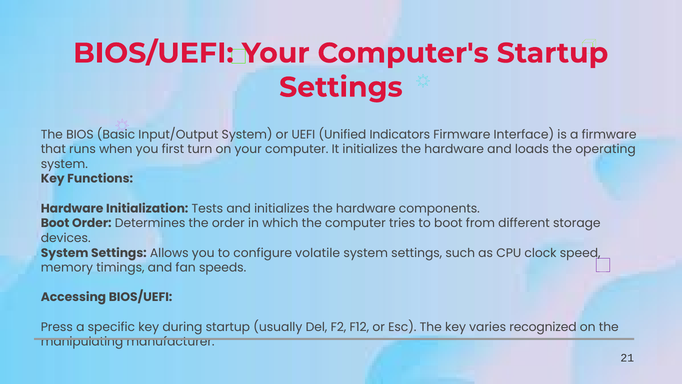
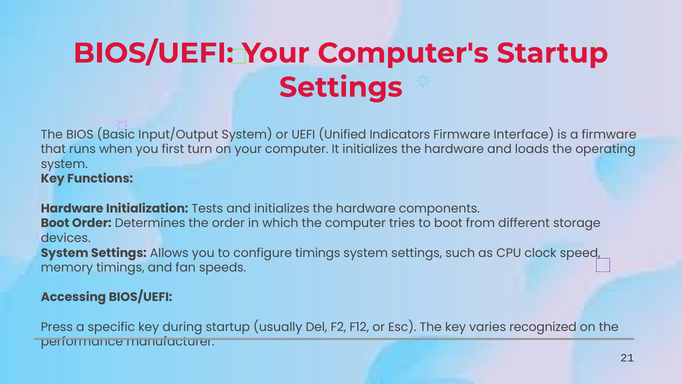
configure volatile: volatile -> timings
manipulating: manipulating -> performance
